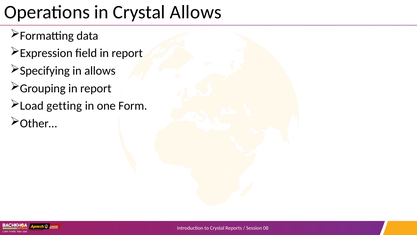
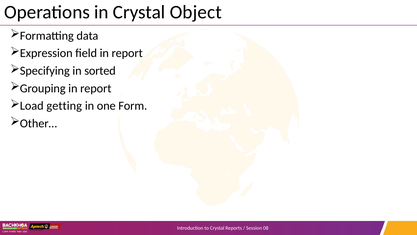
Crystal Allows: Allows -> Object
in allows: allows -> sorted
